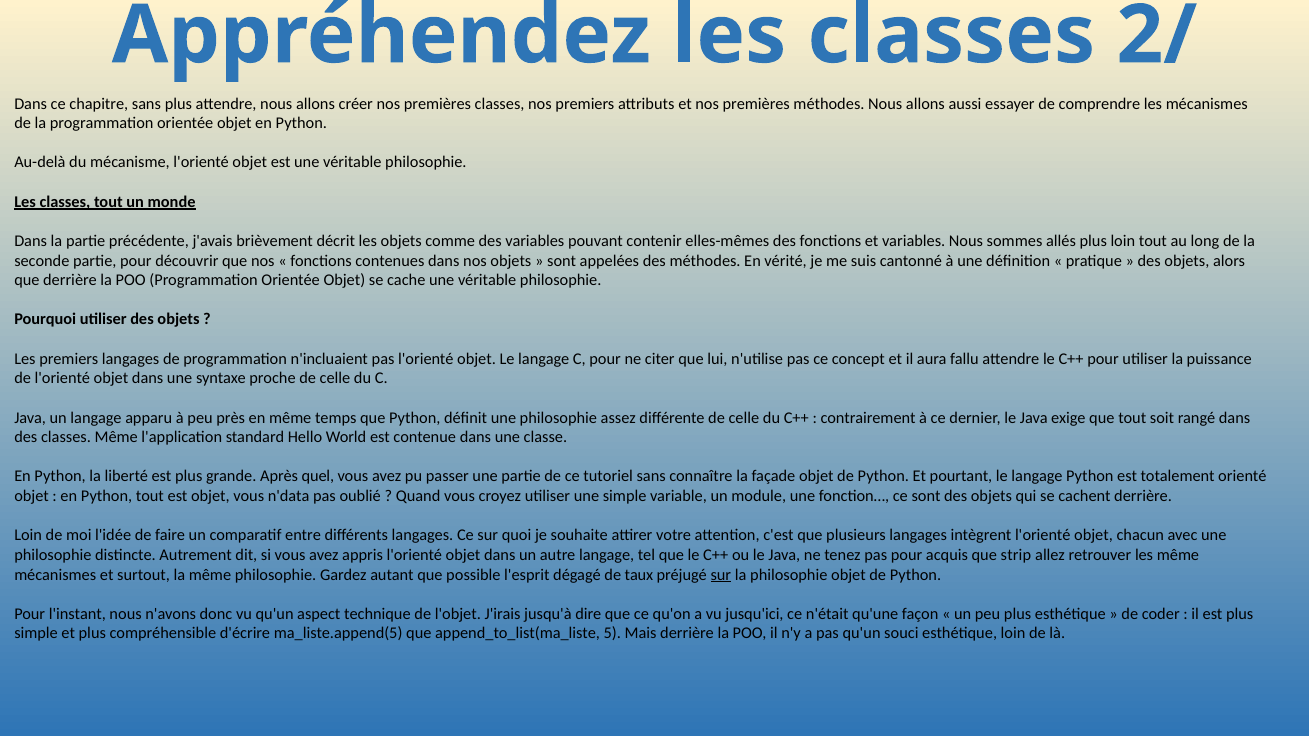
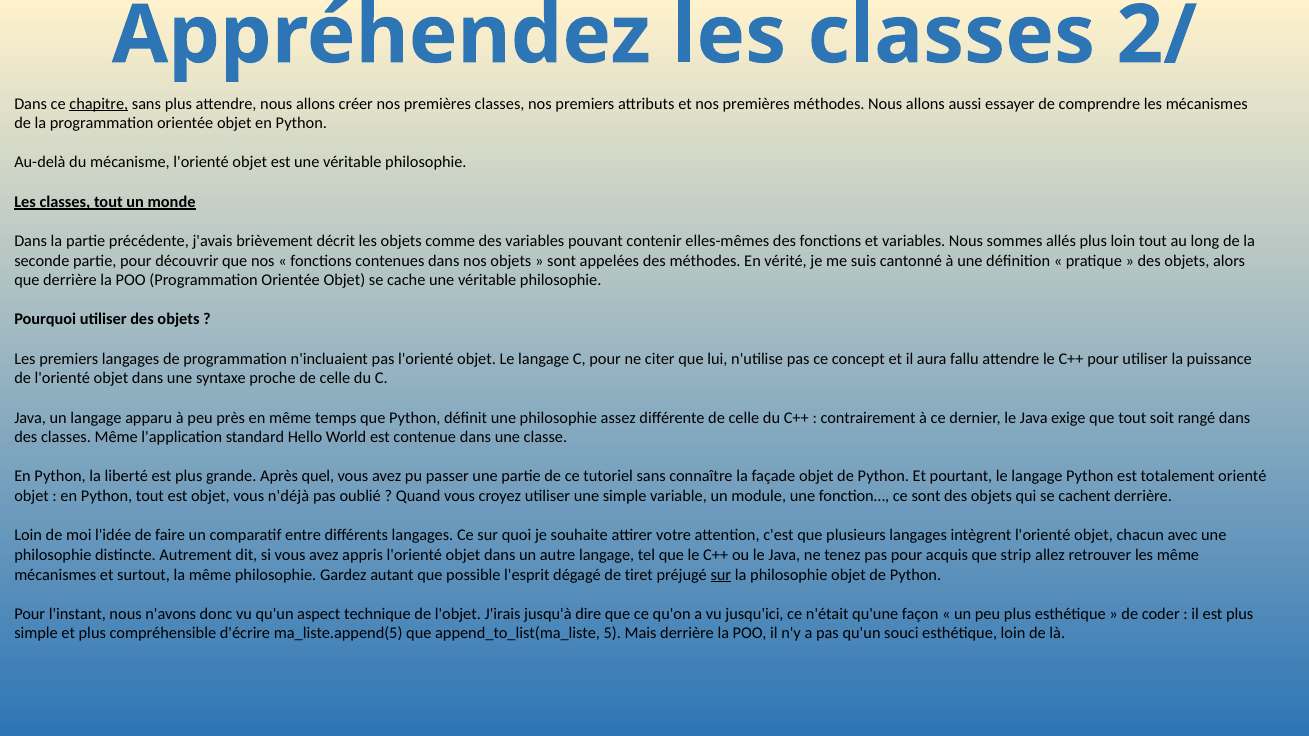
chapitre underline: none -> present
n'data: n'data -> n'déjà
taux: taux -> tiret
